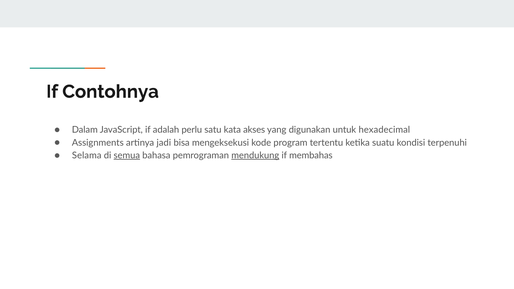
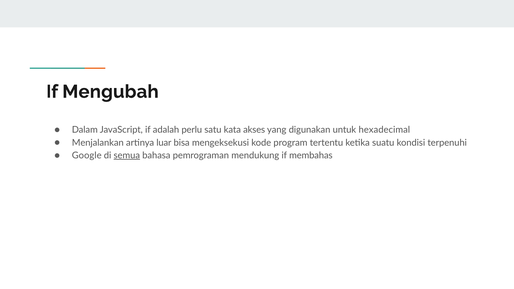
Contohnya: Contohnya -> Mengubah
Assignments: Assignments -> Menjalankan
jadi: jadi -> luar
Selama: Selama -> Google
mendukung underline: present -> none
